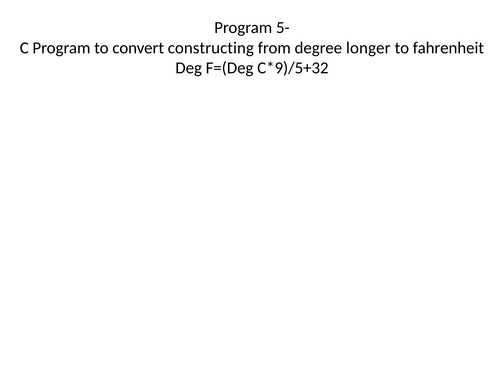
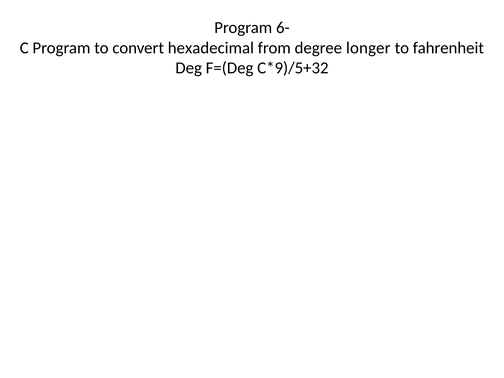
5-: 5- -> 6-
constructing: constructing -> hexadecimal
